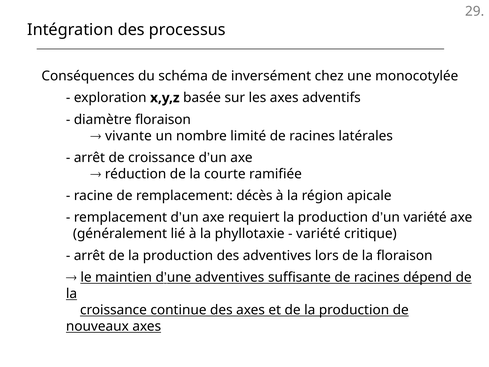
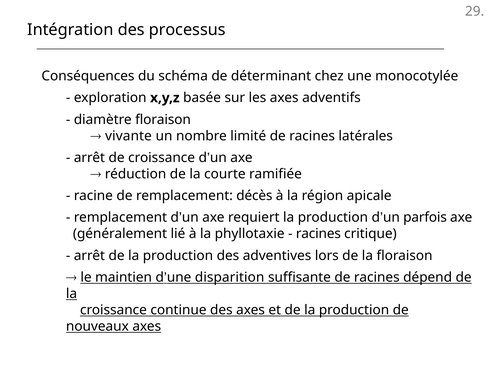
inversément: inversément -> déterminant
un variété: variété -> parfois
variété at (318, 234): variété -> racines
une adventives: adventives -> disparition
